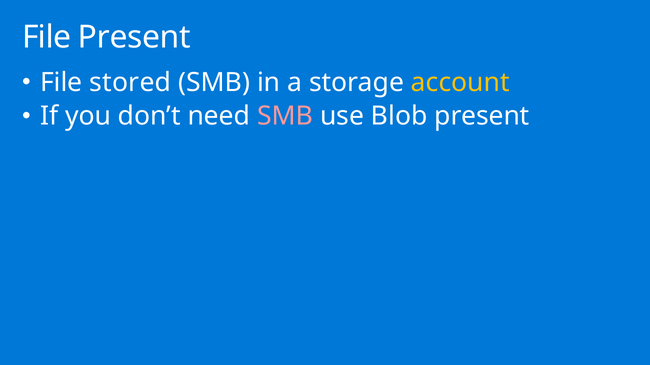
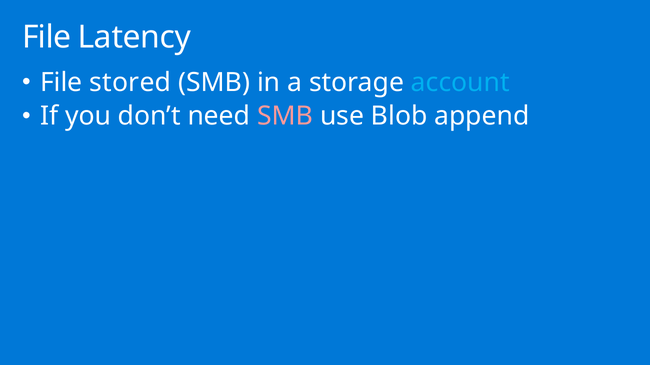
File Present: Present -> Latency
account colour: yellow -> light blue
Blob present: present -> append
